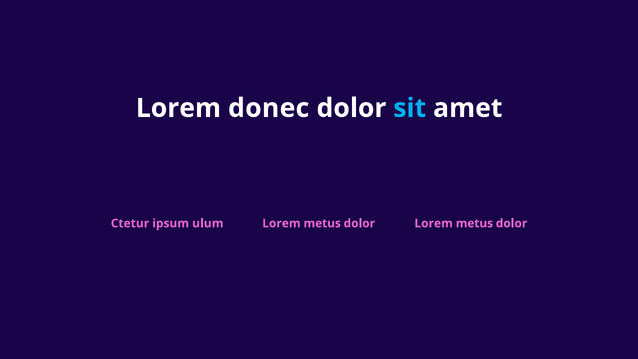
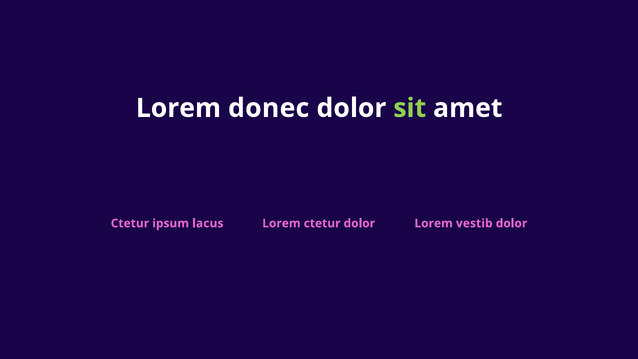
sit colour: light blue -> light green
ulum: ulum -> lacus
metus at (322, 223): metus -> ctetur
dolor Lorem metus: metus -> vestib
